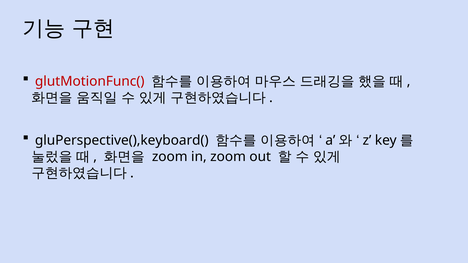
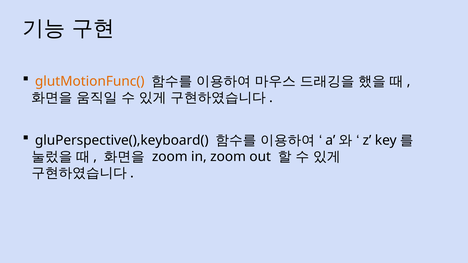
glutMotionFunc( colour: red -> orange
